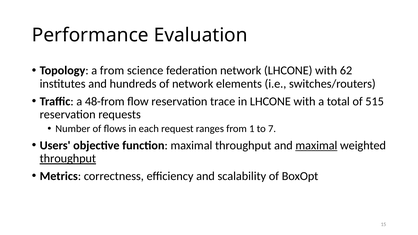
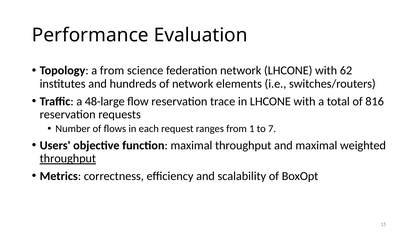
48-from: 48-from -> 48-large
515: 515 -> 816
maximal at (316, 146) underline: present -> none
